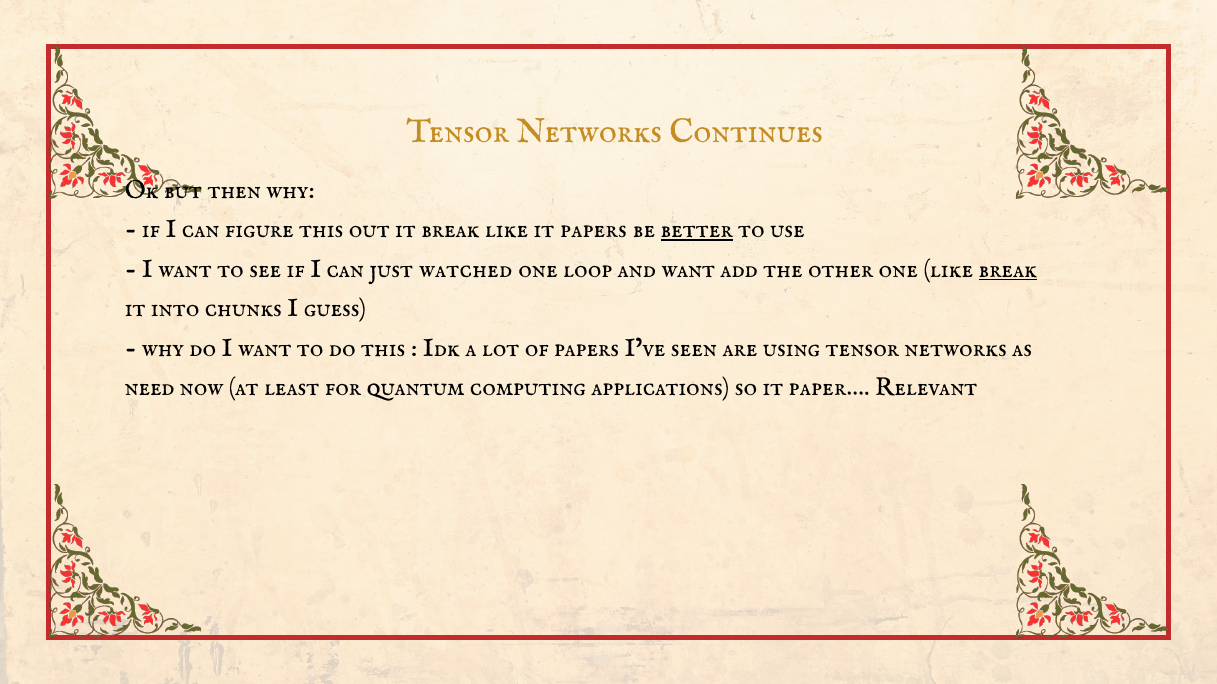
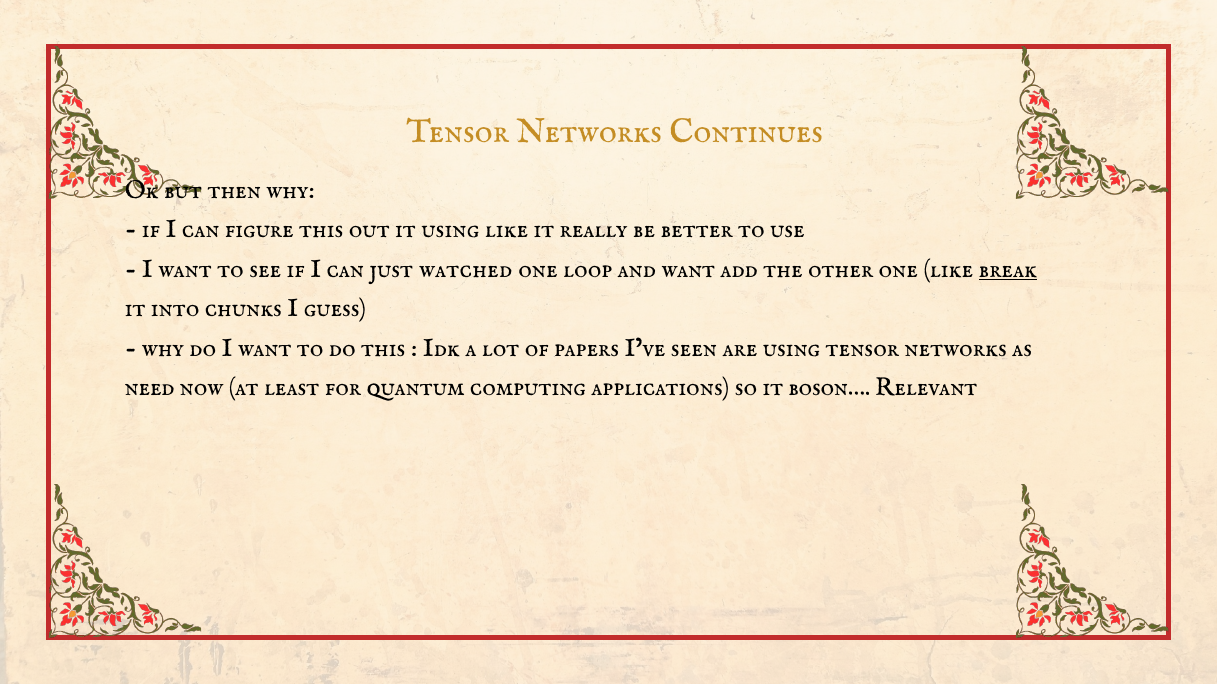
it break: break -> using
it papers: papers -> really
better underline: present -> none
paper…: paper… -> boson…
